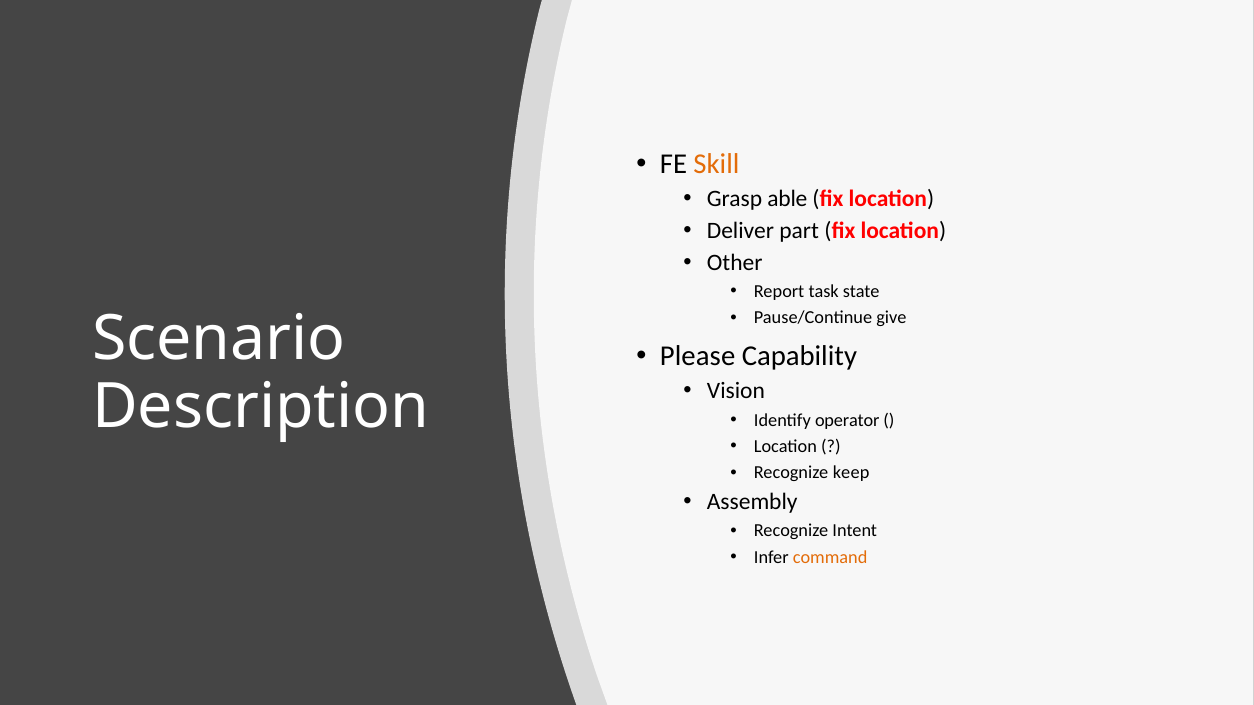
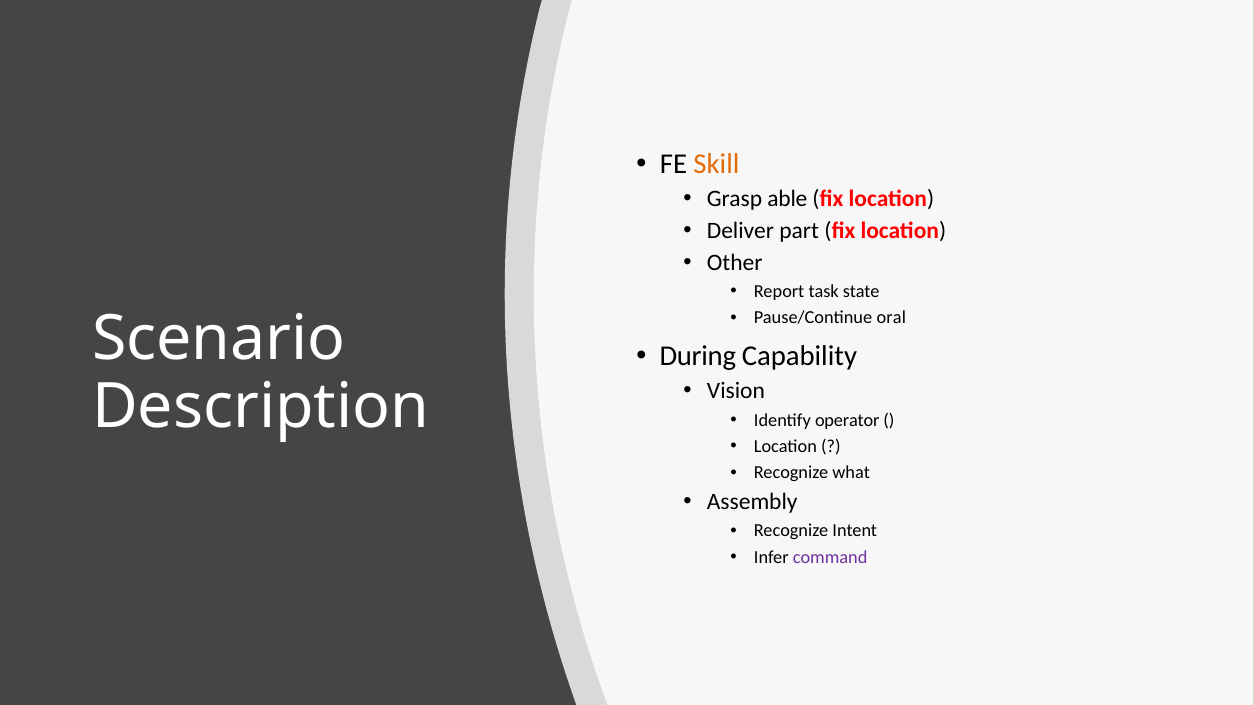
give: give -> oral
Please: Please -> During
keep: keep -> what
command colour: orange -> purple
